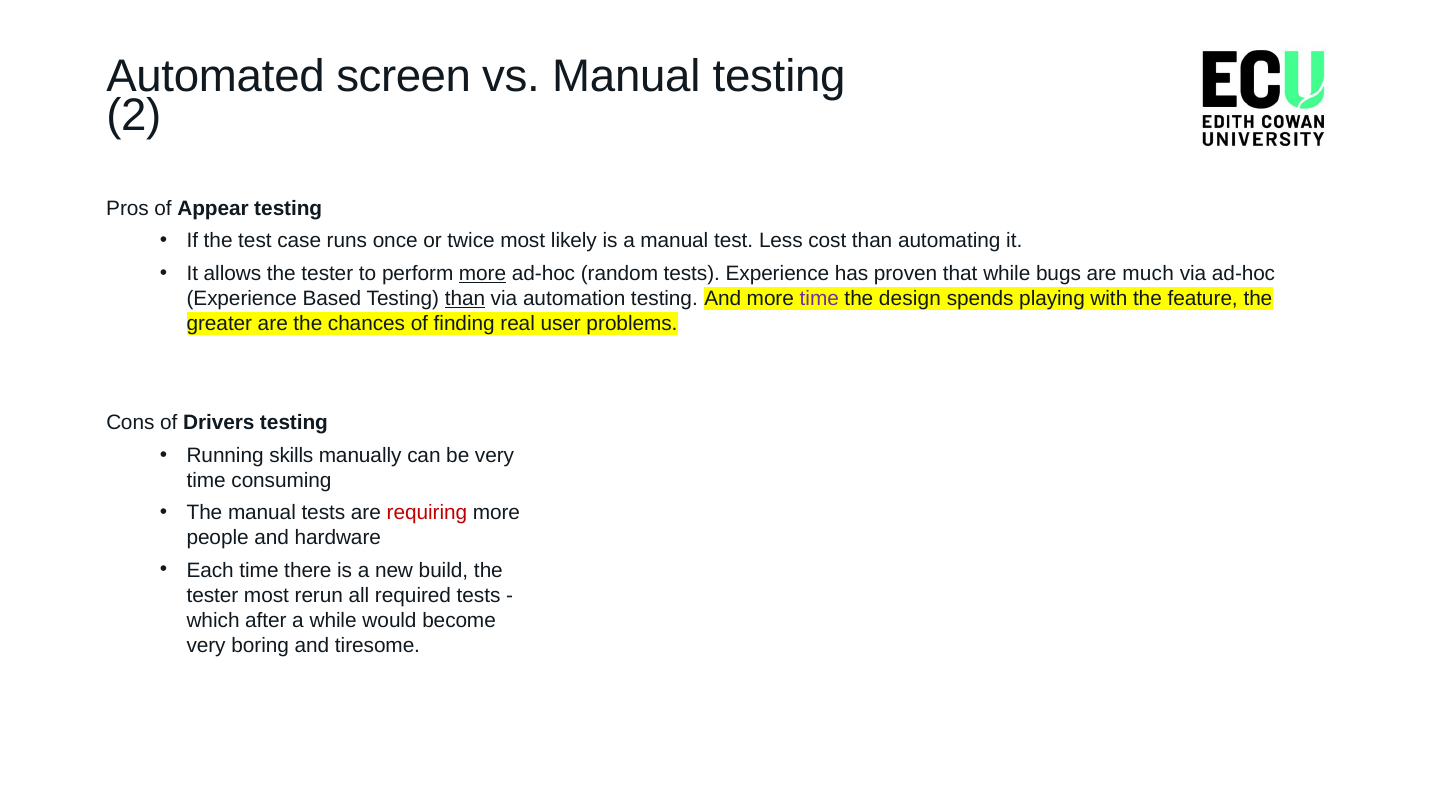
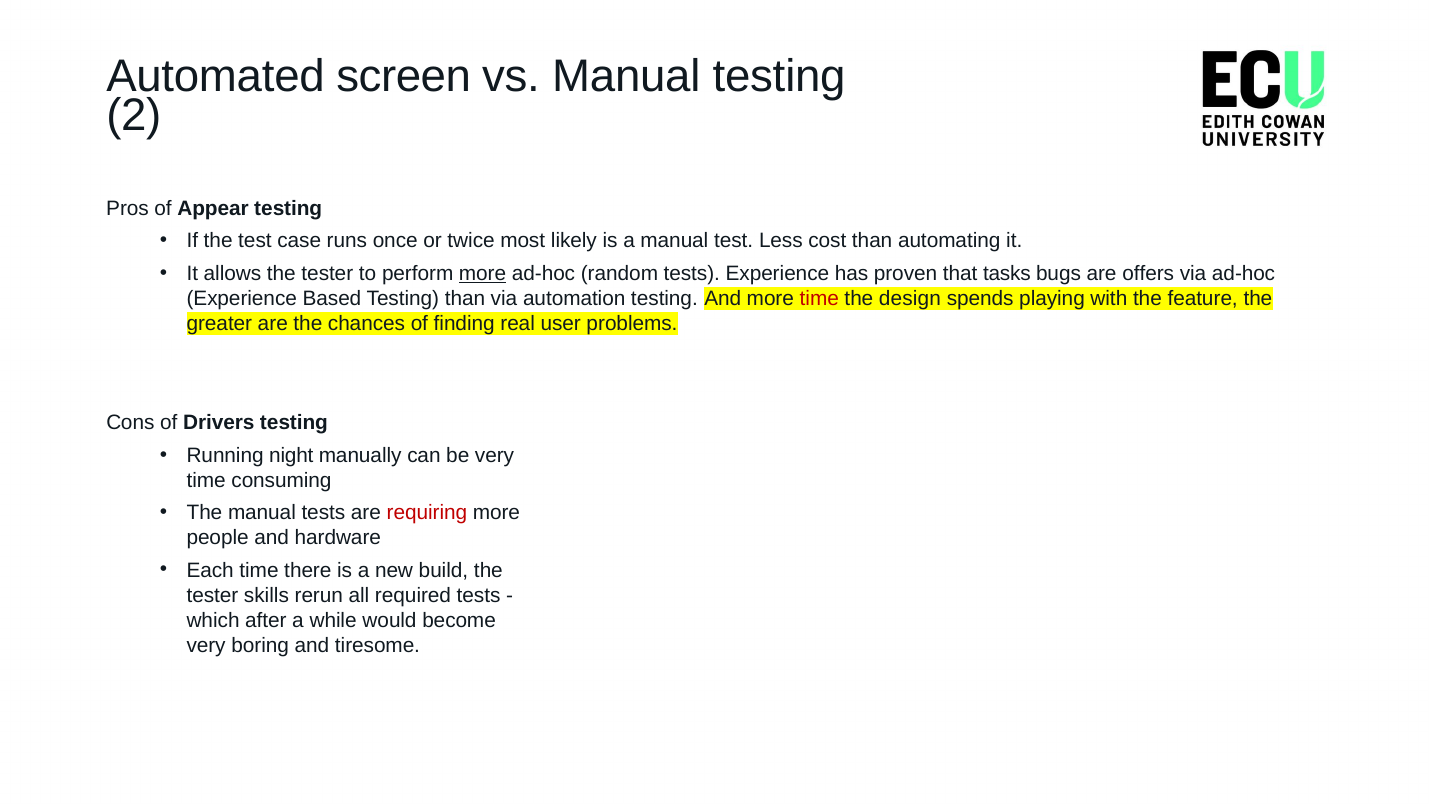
that while: while -> tasks
much: much -> offers
than at (465, 298) underline: present -> none
time at (819, 298) colour: purple -> red
skills: skills -> night
tester most: most -> skills
